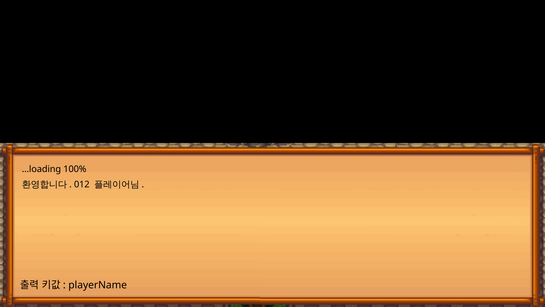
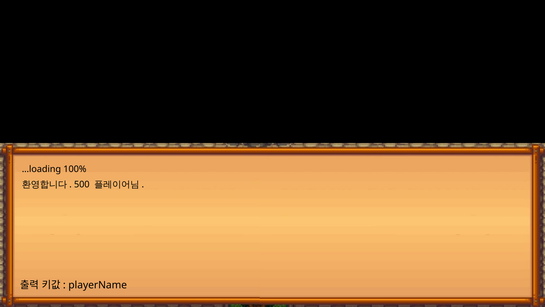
012: 012 -> 500
